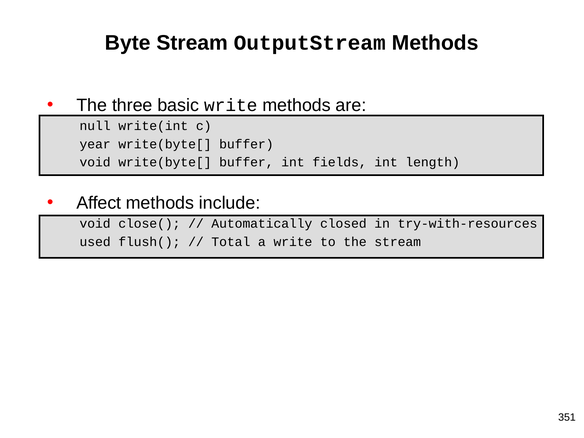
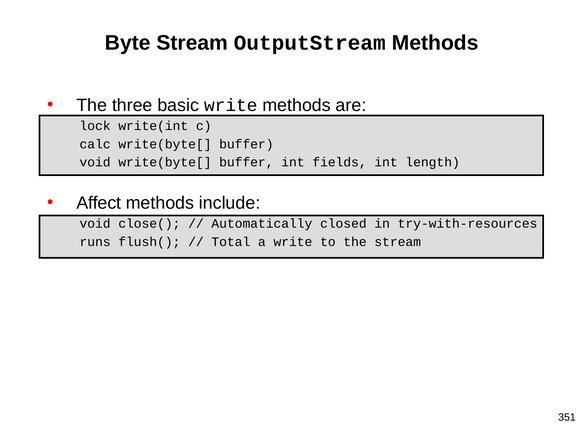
null: null -> lock
year: year -> calc
used: used -> runs
